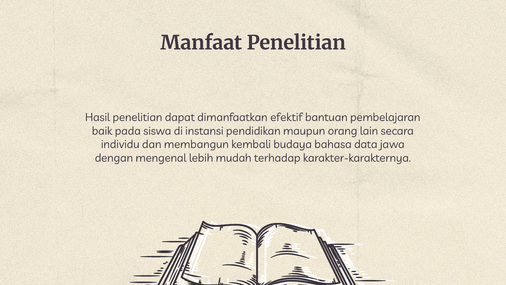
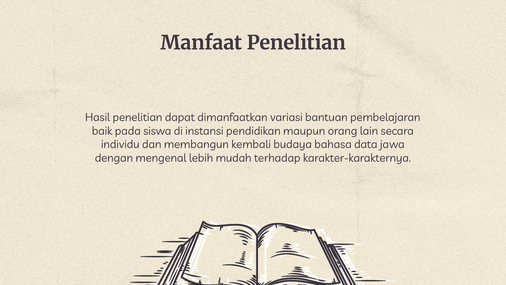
efektif: efektif -> variasi
